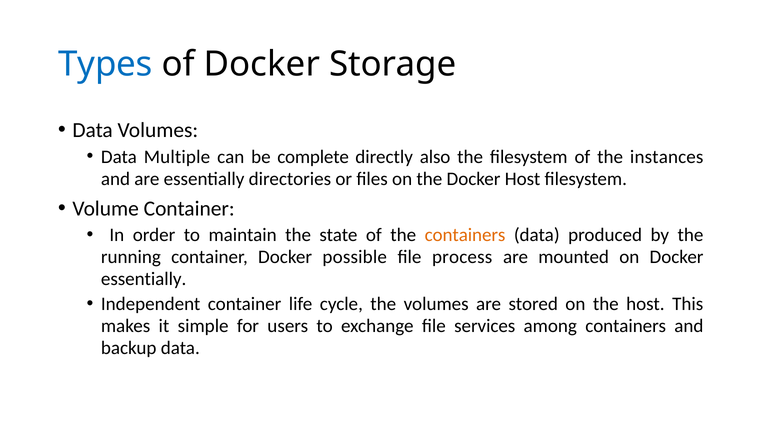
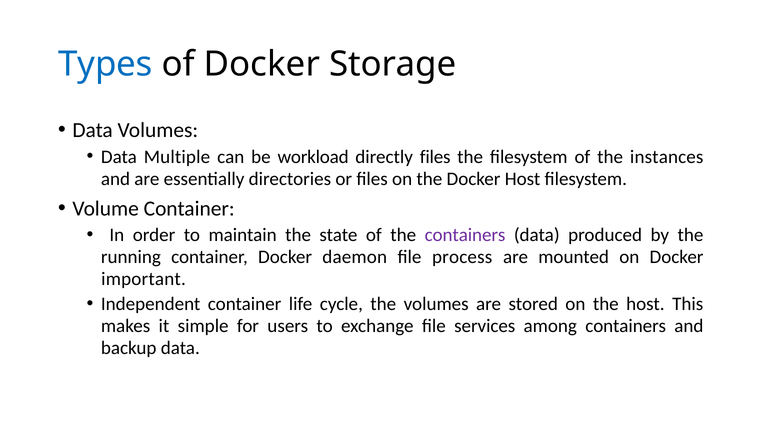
complete: complete -> workload
directly also: also -> files
containers at (465, 235) colour: orange -> purple
possible: possible -> daemon
essentially at (144, 279): essentially -> important
